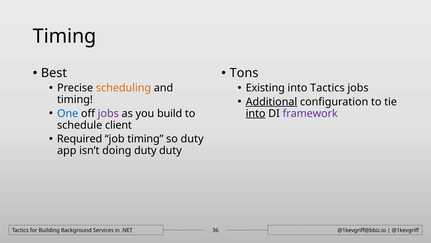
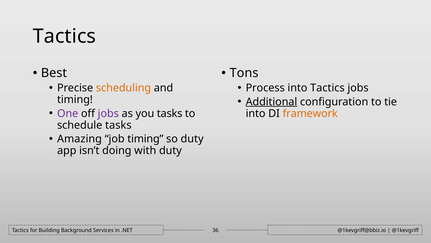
Timing at (65, 36): Timing -> Tactics
Existing: Existing -> Process
One colour: blue -> purple
you build: build -> tasks
into at (256, 113) underline: present -> none
framework colour: purple -> orange
schedule client: client -> tasks
Required: Required -> Amazing
doing duty: duty -> with
